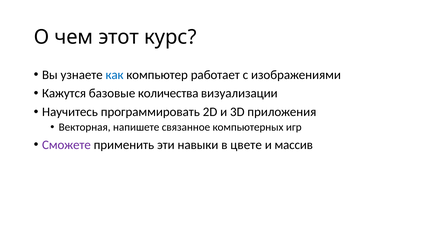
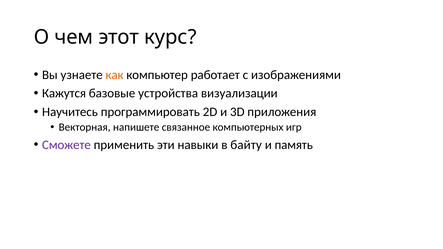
как colour: blue -> orange
количества: количества -> устройства
цвете: цвете -> байту
массив: массив -> память
